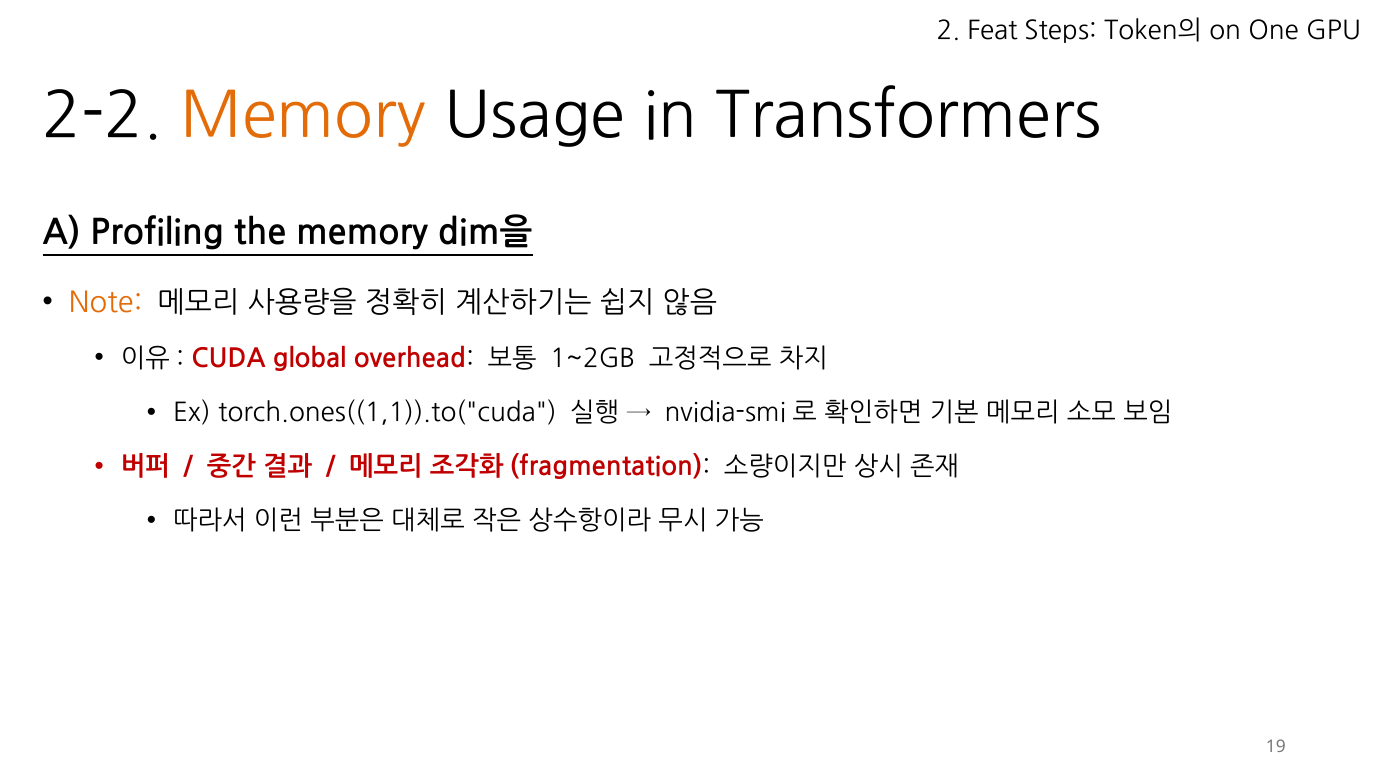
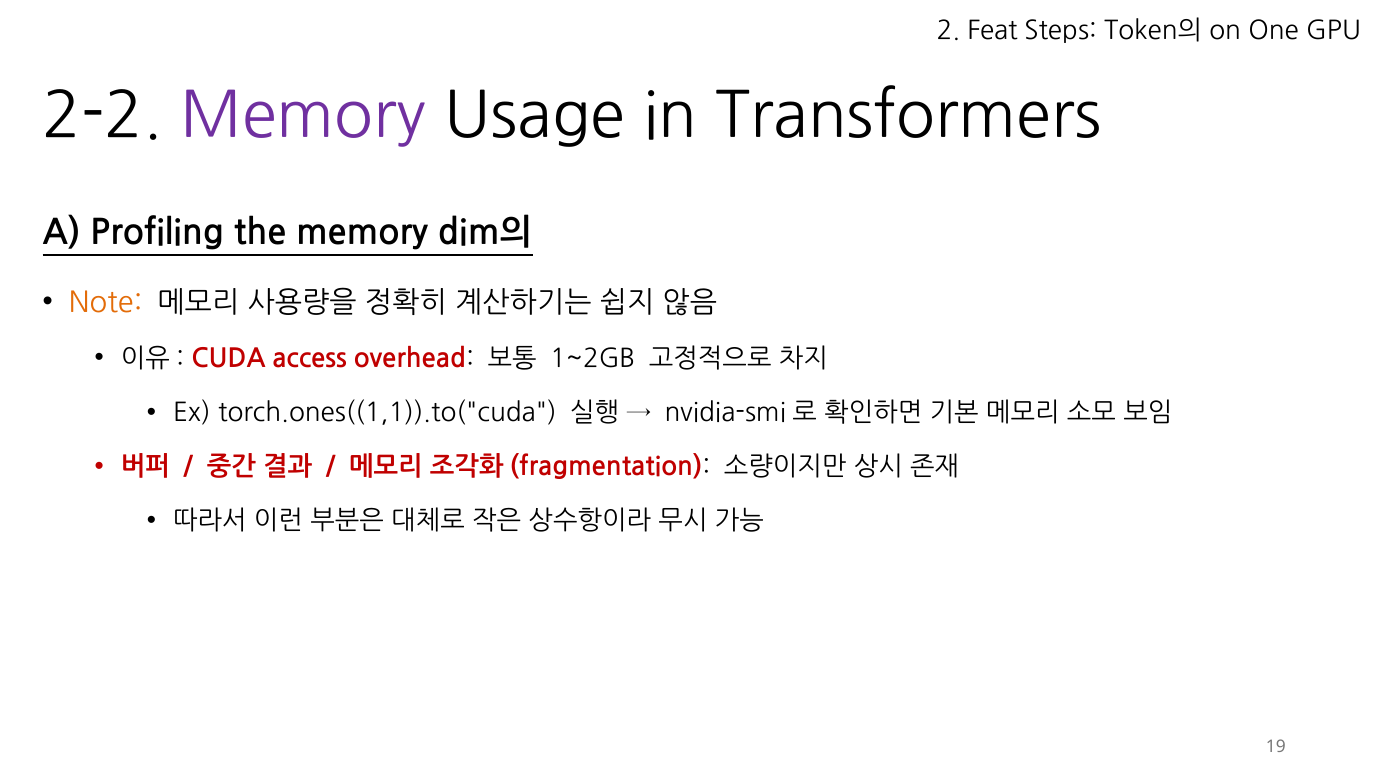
Memory at (303, 116) colour: orange -> purple
dim을: dim을 -> dim의
global: global -> access
